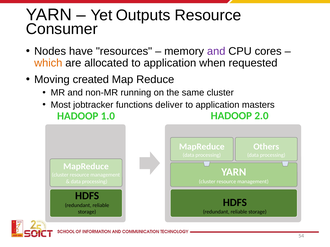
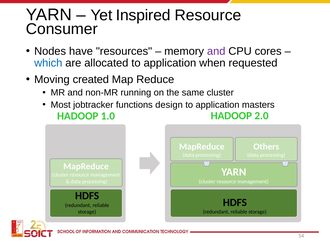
Outputs: Outputs -> Inspired
which colour: orange -> blue
deliver: deliver -> design
